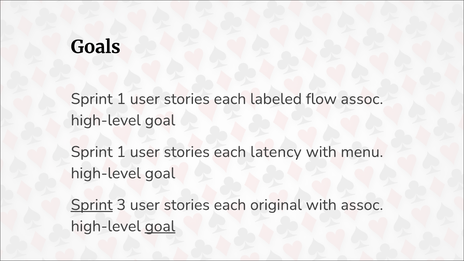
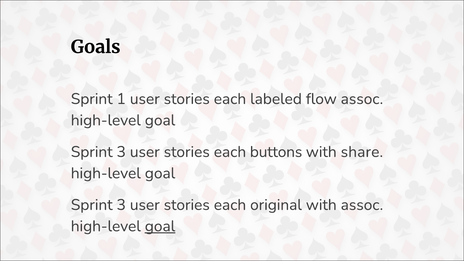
1 at (121, 152): 1 -> 3
latency: latency -> buttons
menu: menu -> share
Sprint at (92, 205) underline: present -> none
